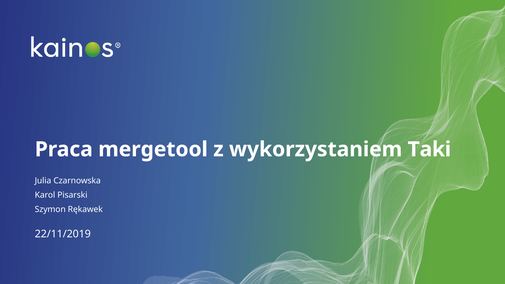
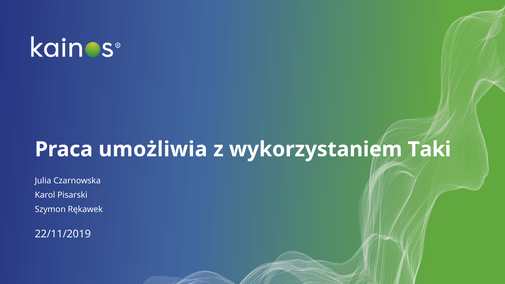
mergetool: mergetool -> umożliwia
